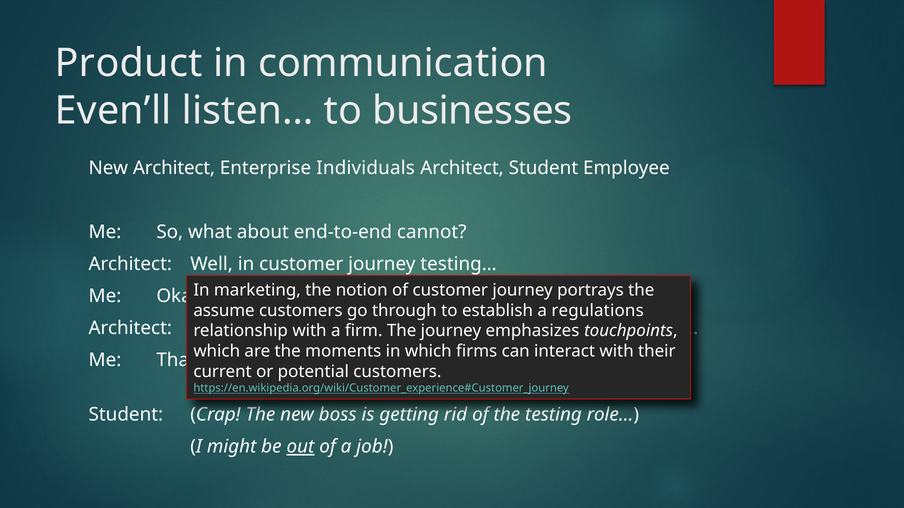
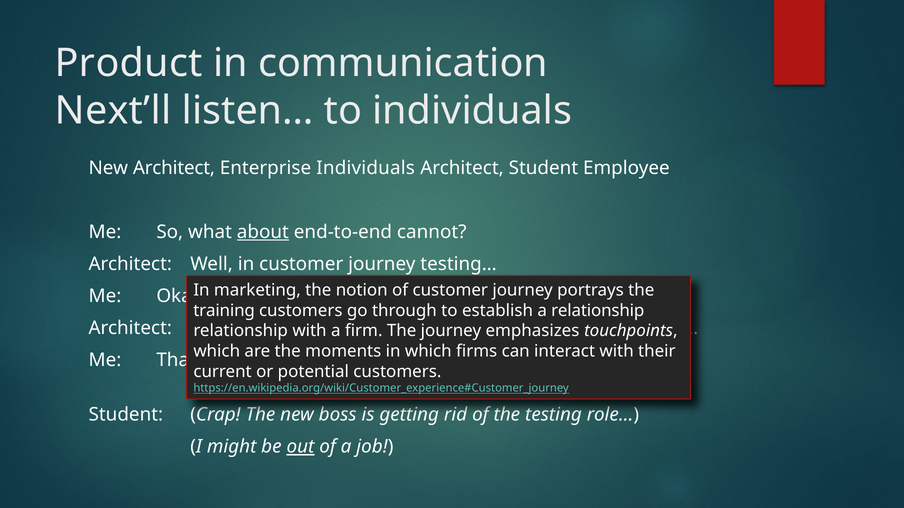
Even’ll: Even’ll -> Next’ll
to businesses: businesses -> individuals
about at (263, 232) underline: none -> present
assume: assume -> training
a regulations: regulations -> relationship
